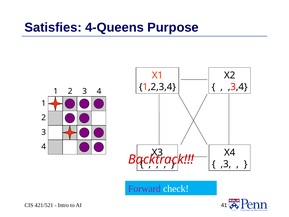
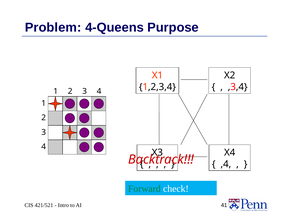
Satisfies: Satisfies -> Problem
,3: ,3 -> ,4
Forward colour: purple -> green
